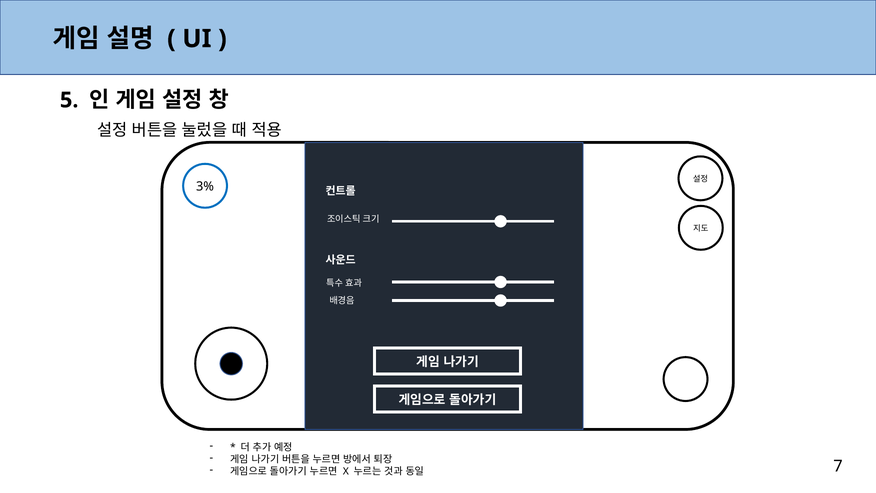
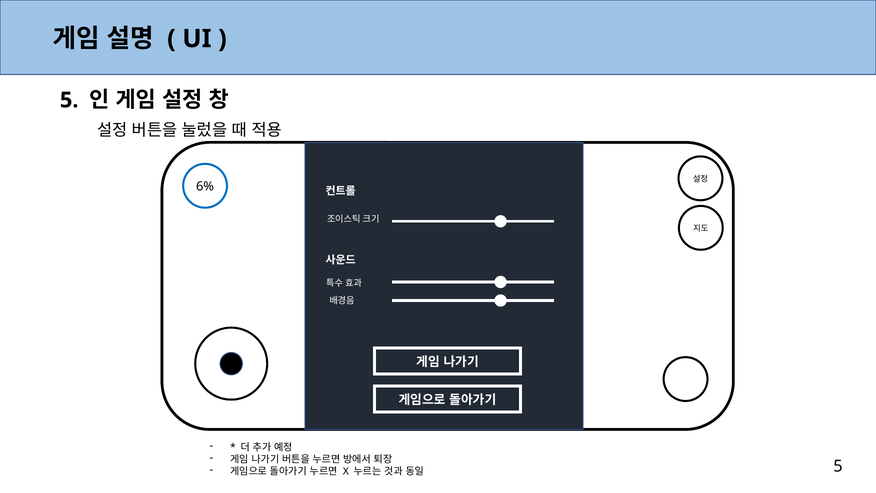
3%: 3% -> 6%
7 at (838, 466): 7 -> 5
